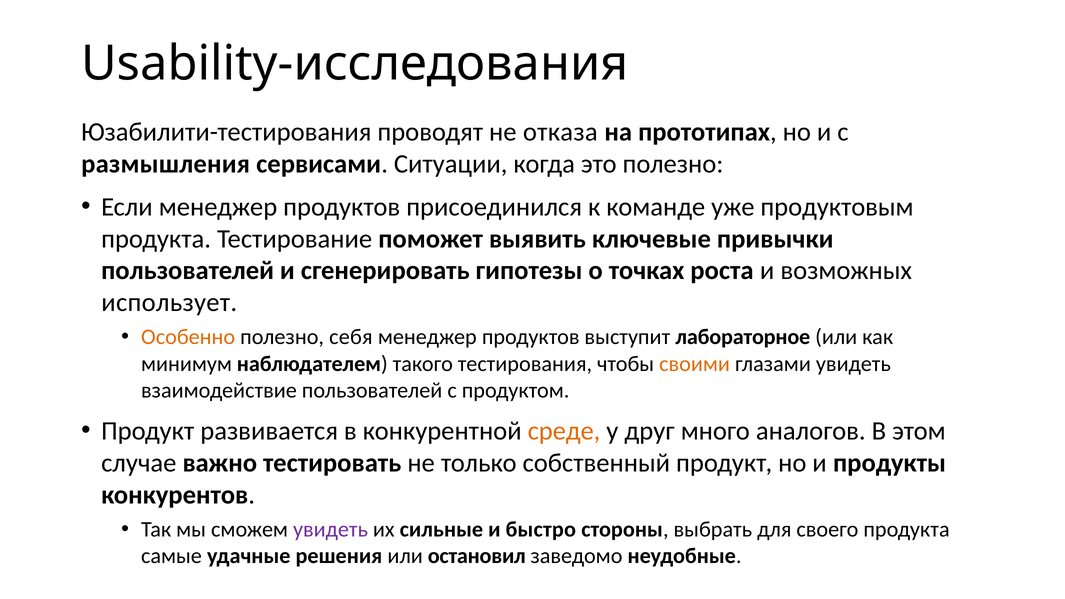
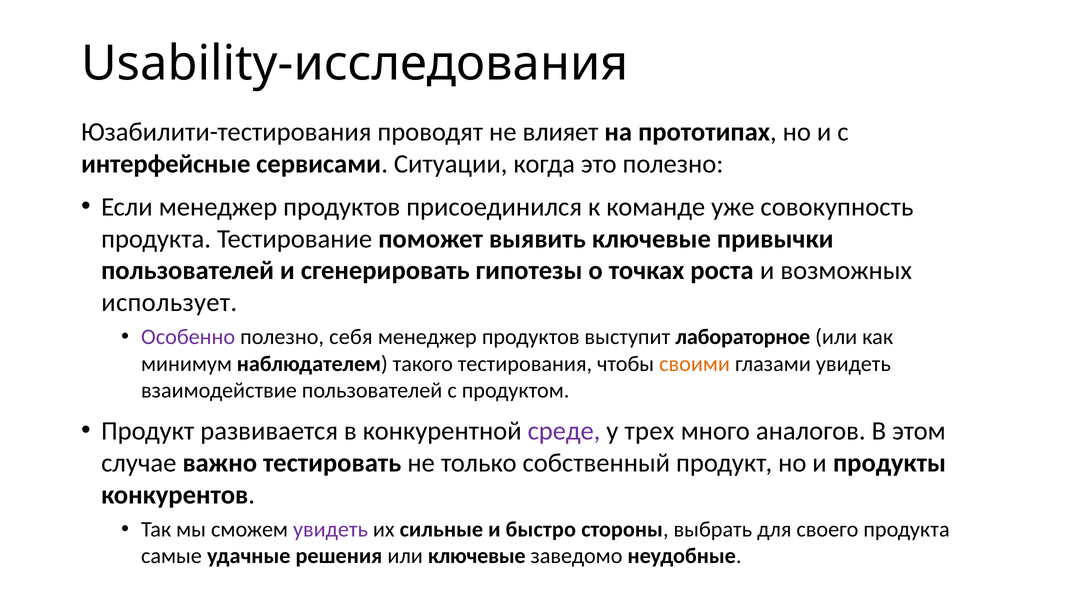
отказа: отказа -> влияет
размышления: размышления -> интерфейсные
продуктовым: продуктовым -> совокупность
Особенно colour: orange -> purple
среде colour: orange -> purple
друг: друг -> трех
или остановил: остановил -> ключевые
